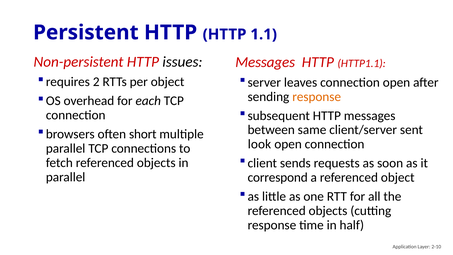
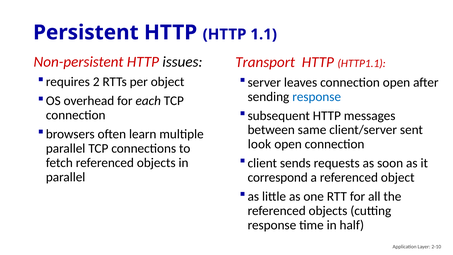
Messages at (265, 62): Messages -> Transport
response at (317, 97) colour: orange -> blue
short: short -> learn
